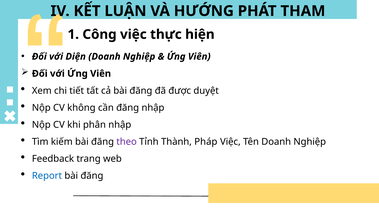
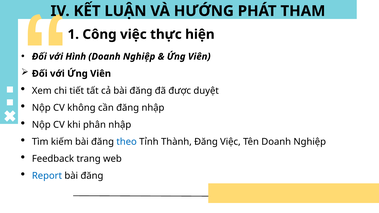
Diện: Diện -> Hình
theo colour: purple -> blue
Thành Pháp: Pháp -> Đăng
